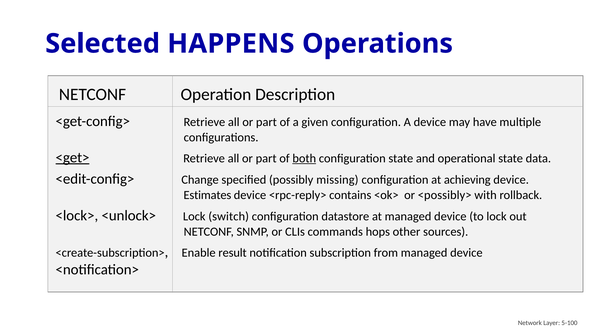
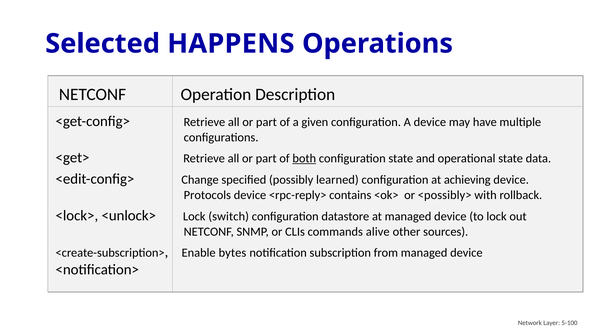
<get> underline: present -> none
missing: missing -> learned
Estimates: Estimates -> Protocols
hops: hops -> alive
result: result -> bytes
